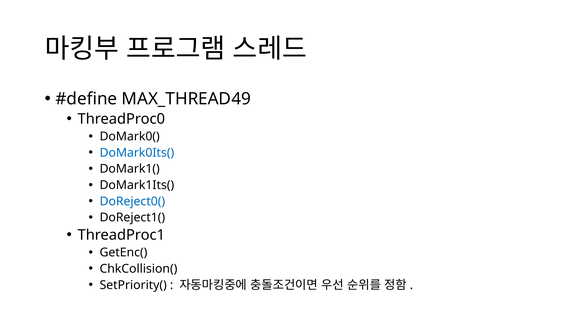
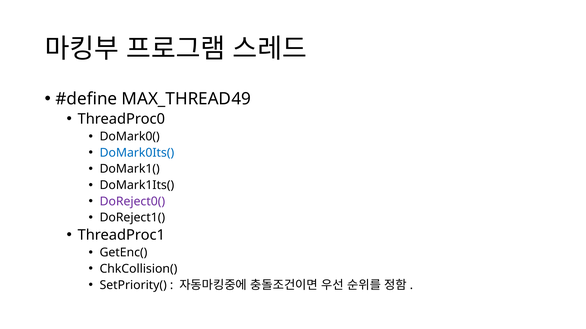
DoReject0( colour: blue -> purple
